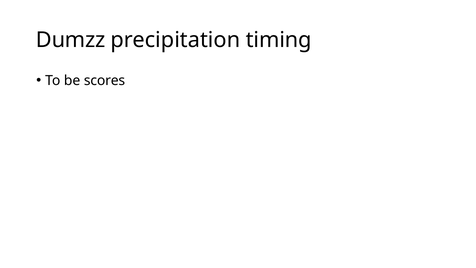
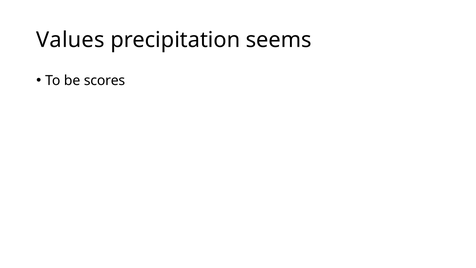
Dumzz: Dumzz -> Values
timing: timing -> seems
